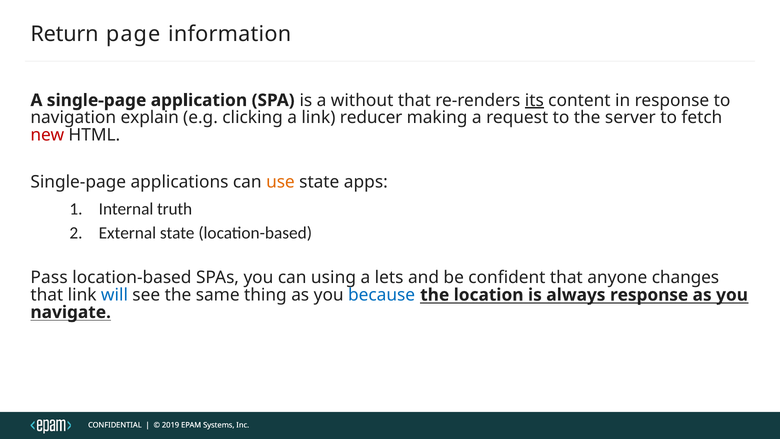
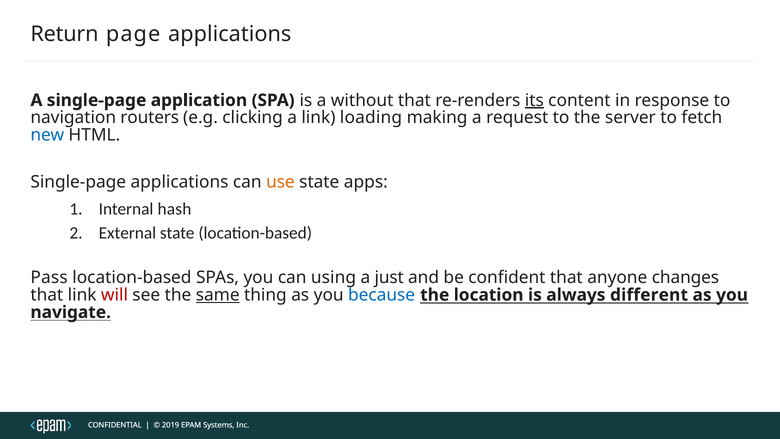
page information: information -> applications
explain: explain -> routers
reducer: reducer -> loading
new colour: red -> blue
truth: truth -> hash
lets: lets -> just
will colour: blue -> red
same underline: none -> present
always response: response -> different
